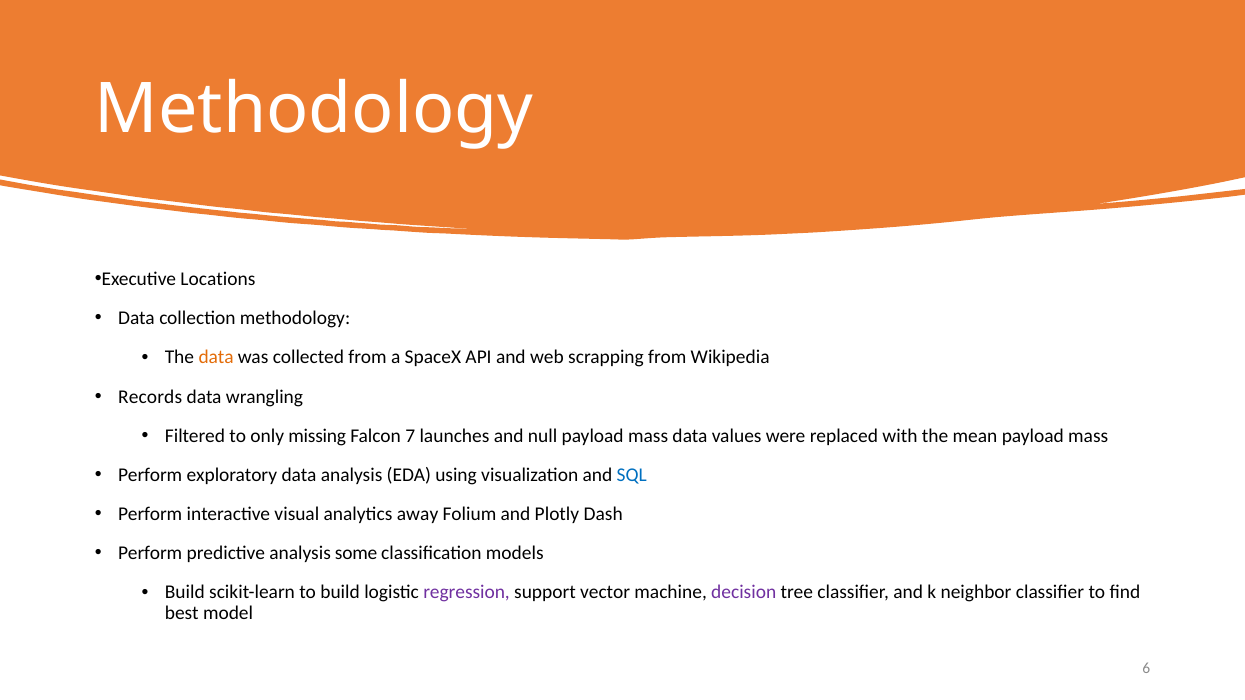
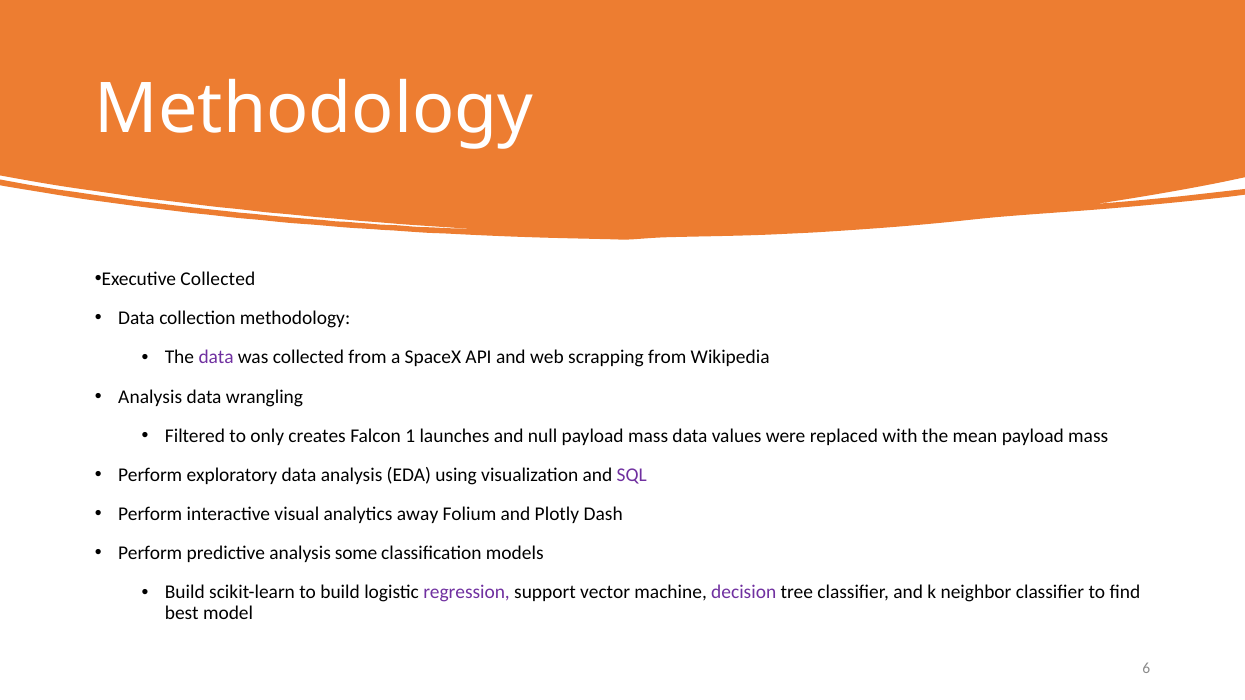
Executive Locations: Locations -> Collected
data at (216, 358) colour: orange -> purple
Records at (150, 397): Records -> Analysis
missing: missing -> creates
7: 7 -> 1
SQL colour: blue -> purple
